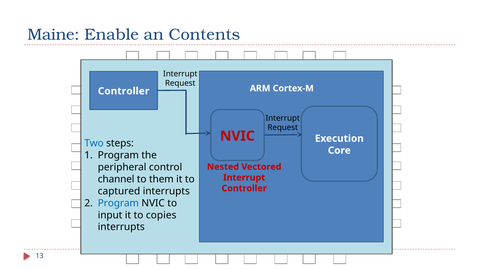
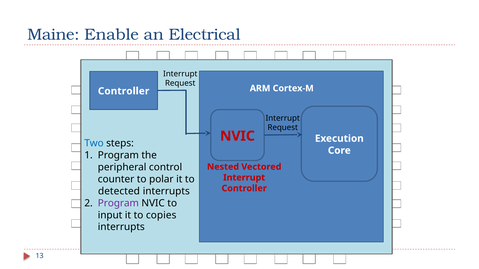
Contents: Contents -> Electrical
channel: channel -> counter
them: them -> polar
captured: captured -> detected
Program at (118, 203) colour: blue -> purple
